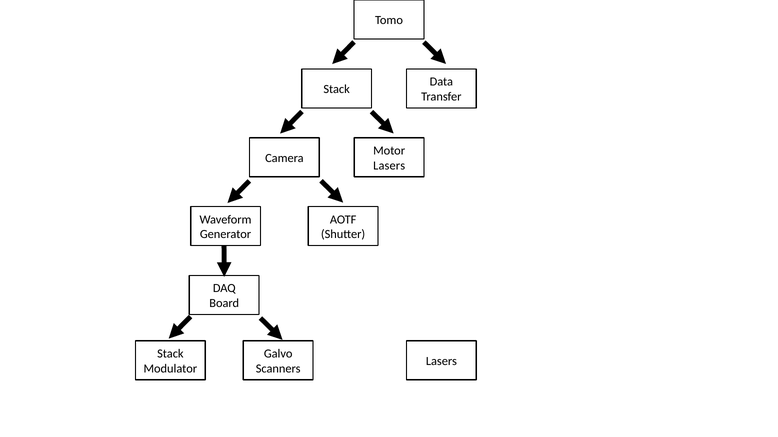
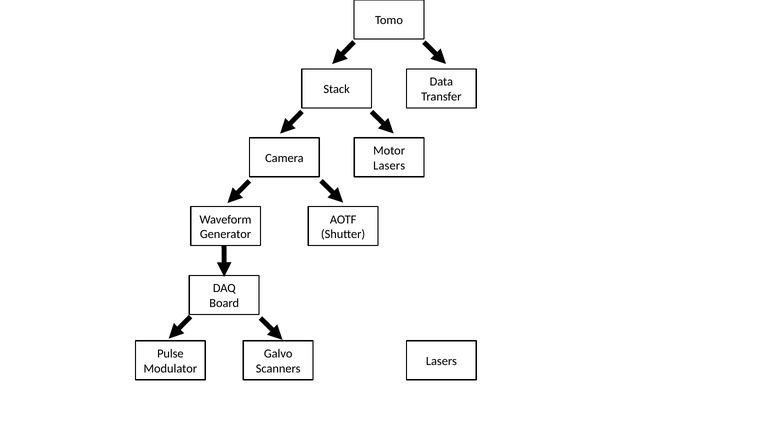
Stack at (170, 354): Stack -> Pulse
